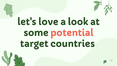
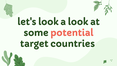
let's love: love -> look
